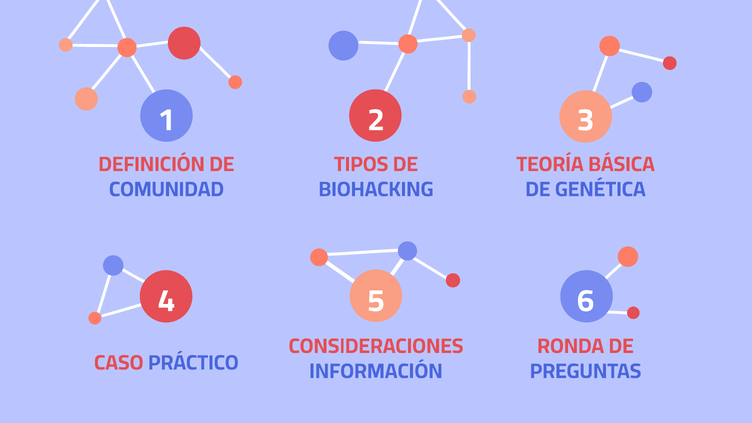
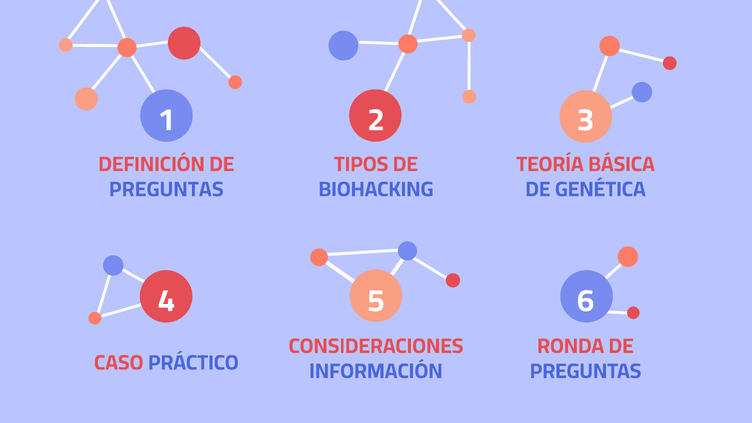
COMUNIDAD at (166, 189): COMUNIDAD -> PREGUNTAS
